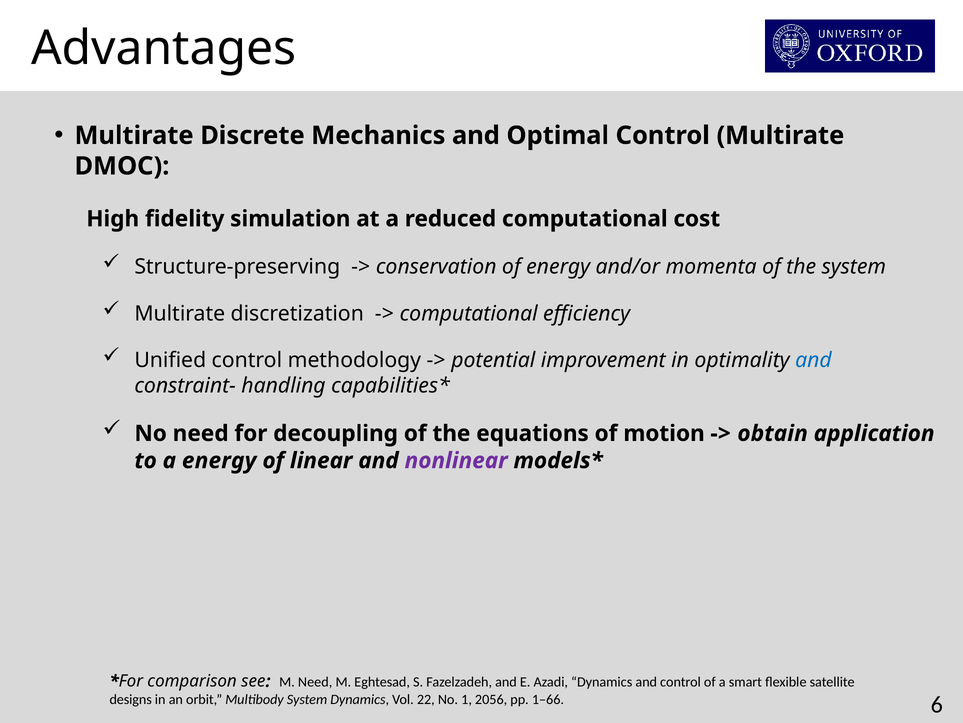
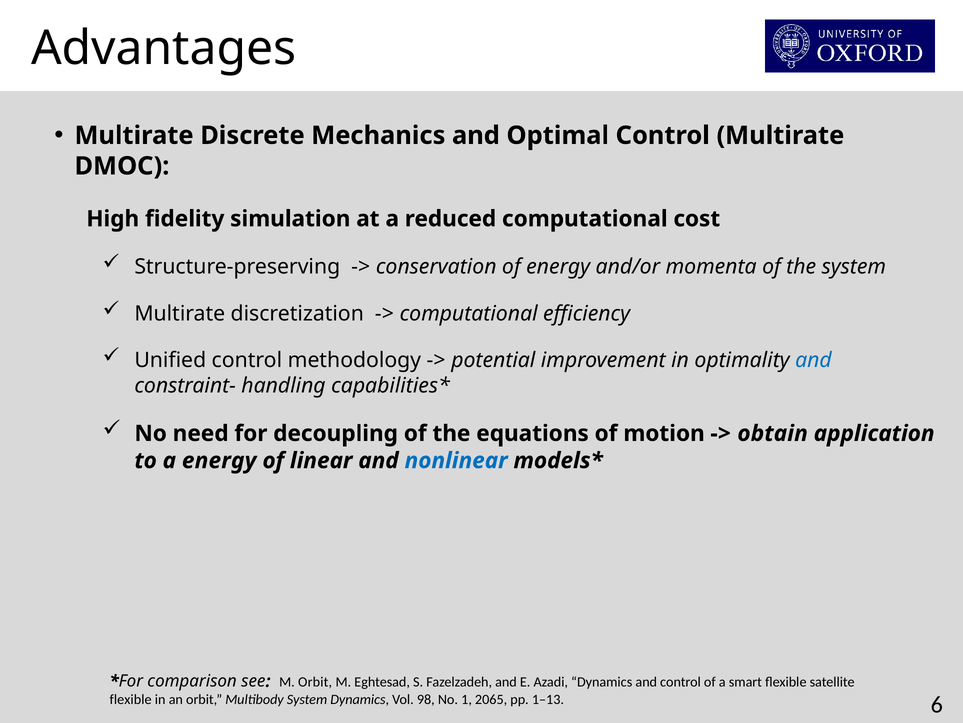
nonlinear colour: purple -> blue
M Need: Need -> Orbit
designs at (131, 699): designs -> flexible
22: 22 -> 98
2056: 2056 -> 2065
1–66: 1–66 -> 1–13
